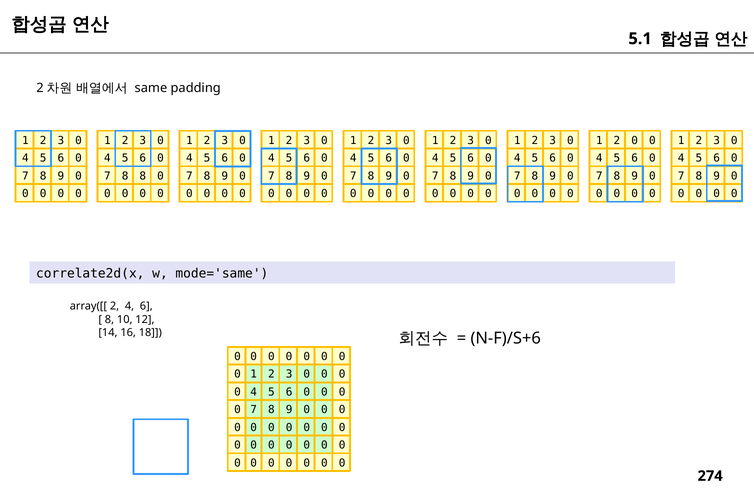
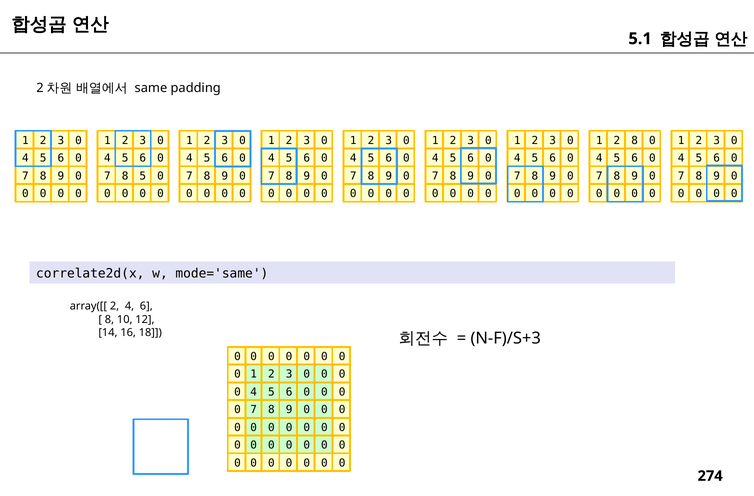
2 0: 0 -> 8
8 8: 8 -> 5
N-F)/S+6: N-F)/S+6 -> N-F)/S+3
